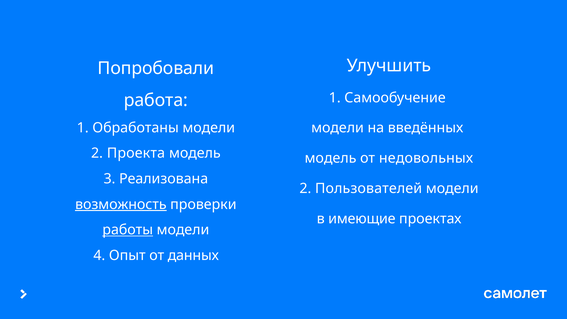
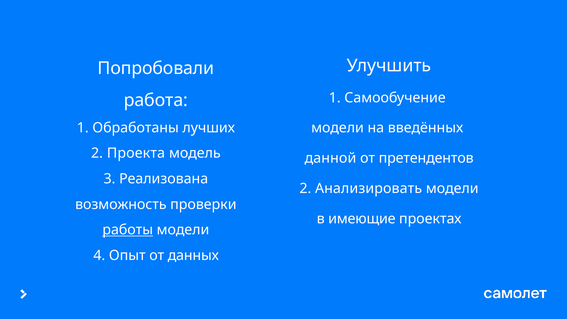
Обработаны модели: модели -> лучших
модель at (331, 158): модель -> данной
недовольных: недовольных -> претендентов
Пользователей: Пользователей -> Анализировать
возможность underline: present -> none
